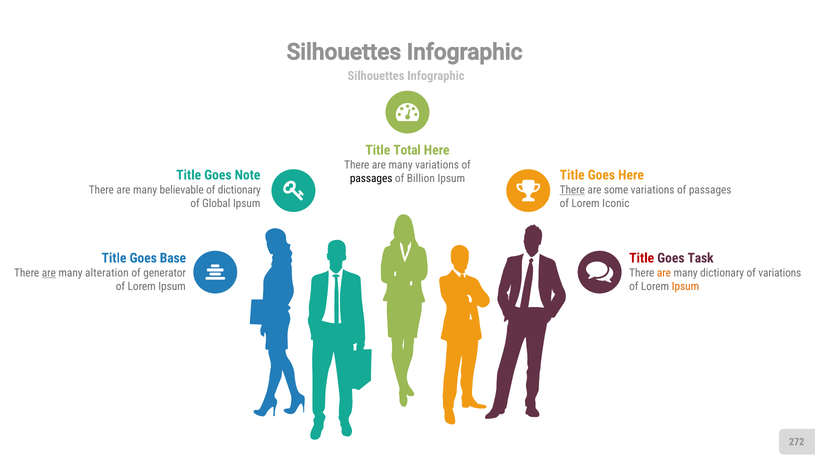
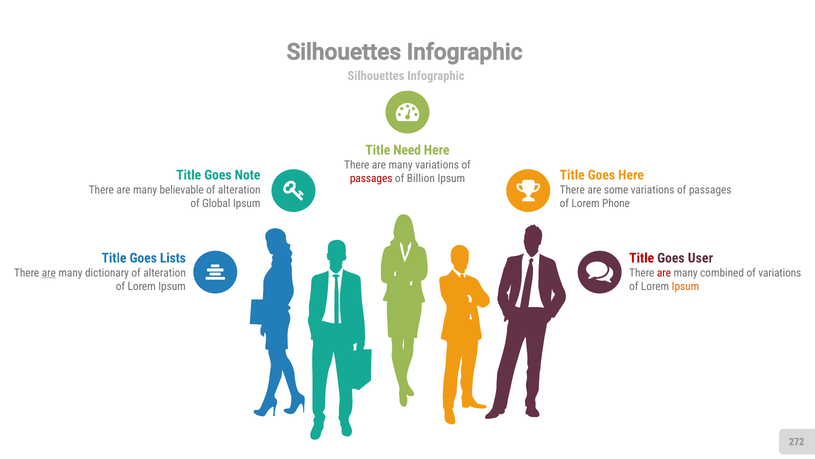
Total: Total -> Need
passages at (371, 178) colour: black -> red
dictionary at (239, 190): dictionary -> alteration
There at (572, 190) underline: present -> none
Iconic: Iconic -> Phone
Base: Base -> Lists
Task: Task -> User
alteration: alteration -> dictionary
generator at (165, 272): generator -> alteration
are at (664, 272) colour: orange -> red
many dictionary: dictionary -> combined
